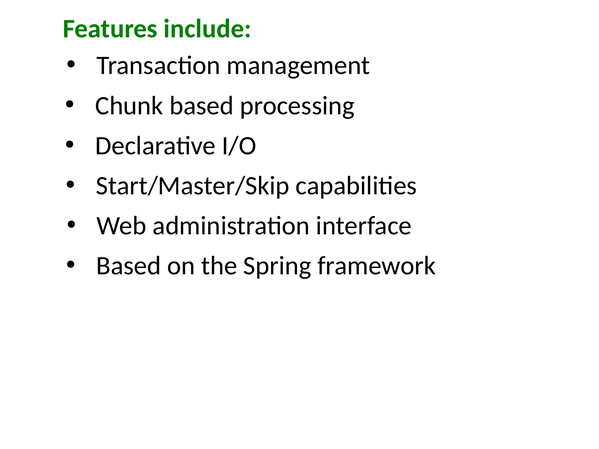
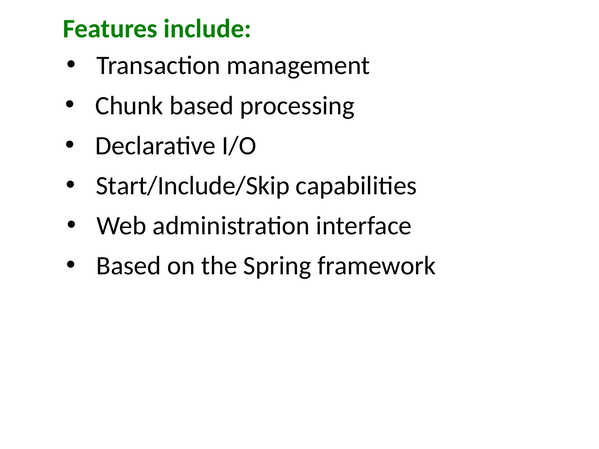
Start/Master/Skip: Start/Master/Skip -> Start/Include/Skip
